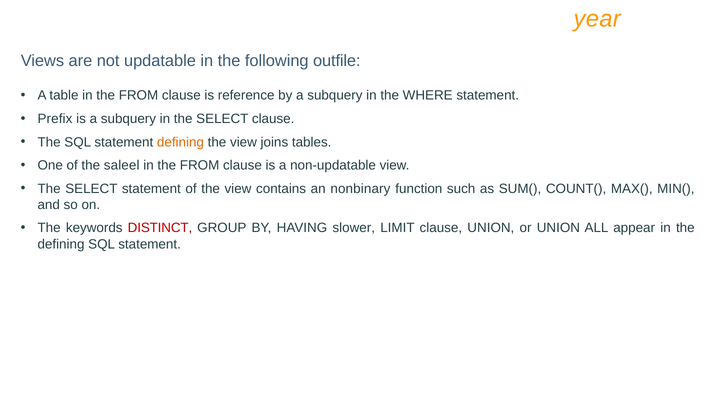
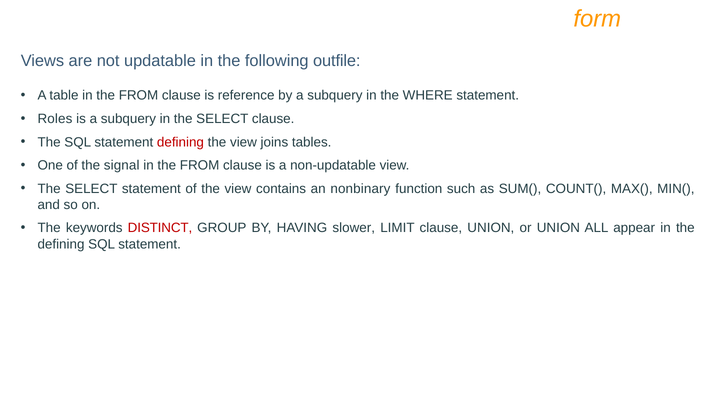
year: year -> form
Prefix: Prefix -> Roles
defining at (180, 142) colour: orange -> red
saleel: saleel -> signal
